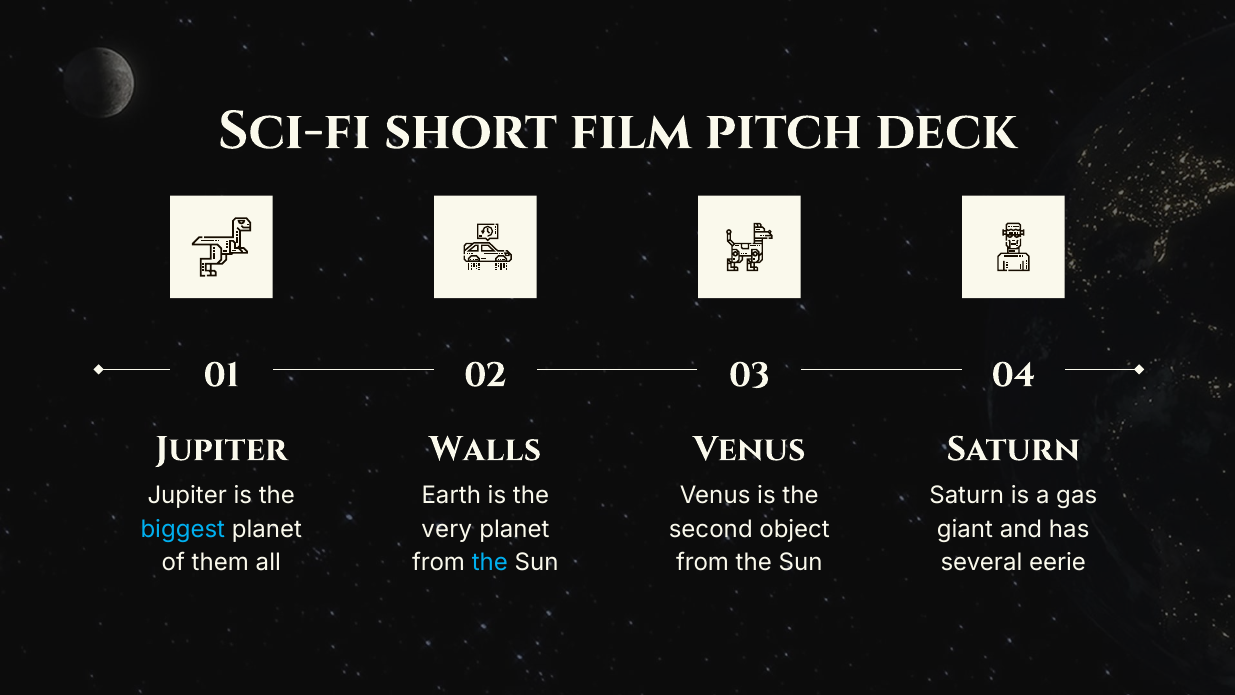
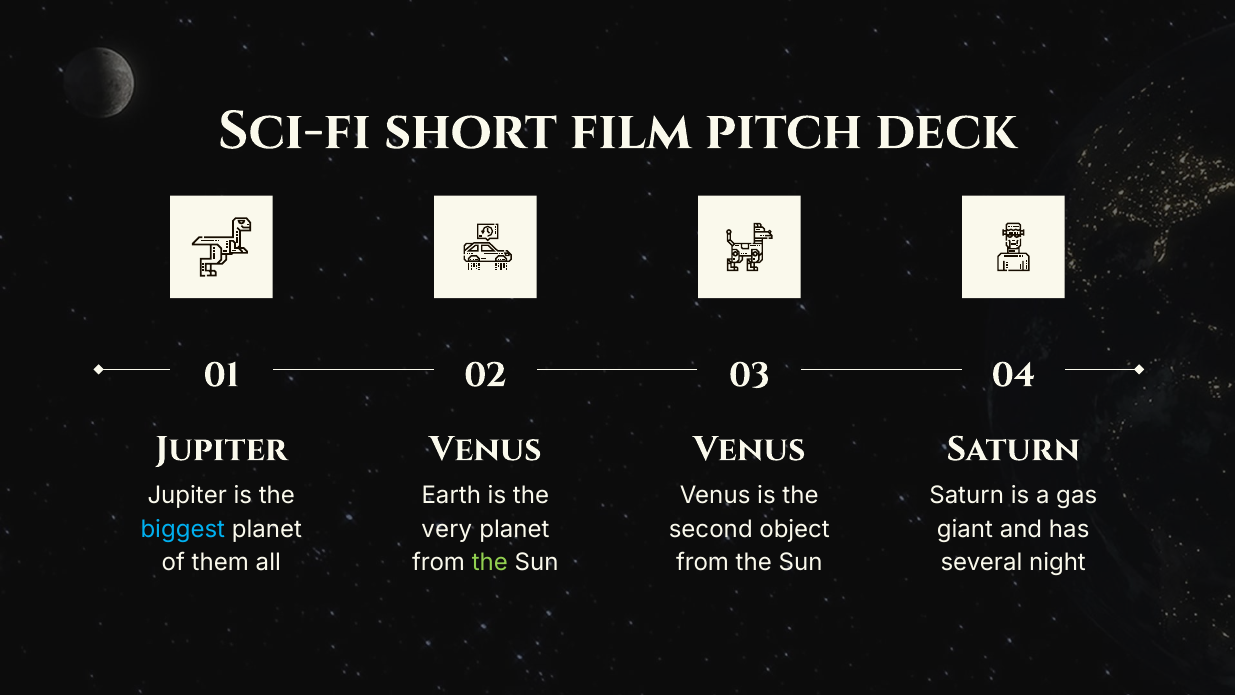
Walls at (485, 449): Walls -> Venus
the at (490, 562) colour: light blue -> light green
eerie: eerie -> night
